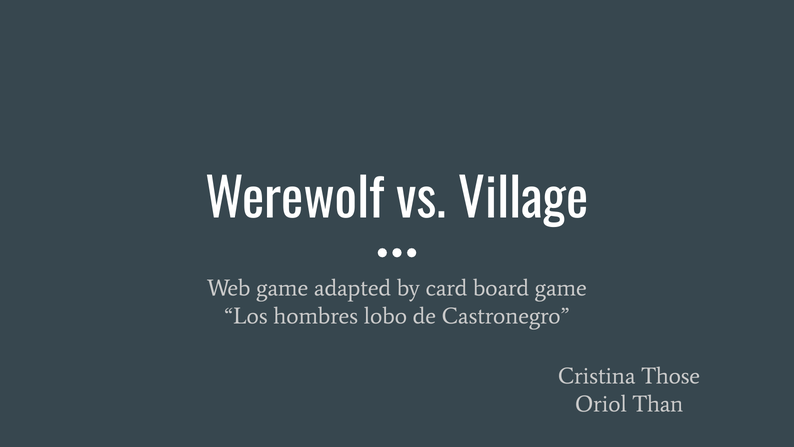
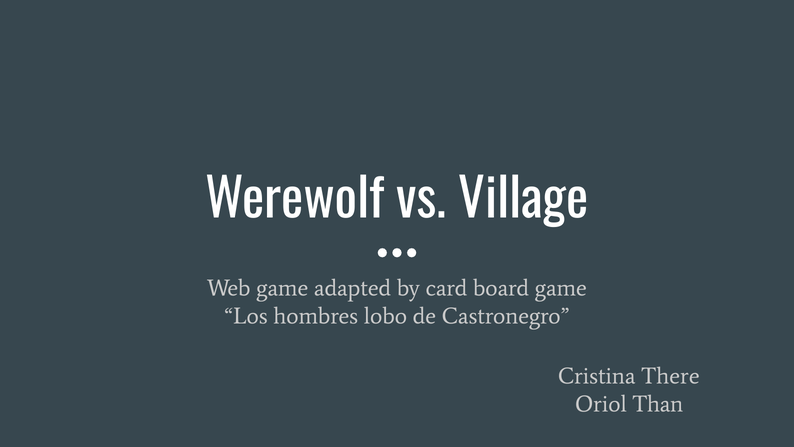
Those: Those -> There
